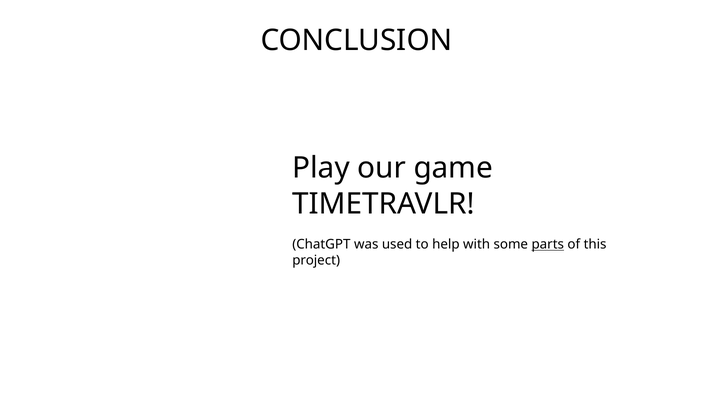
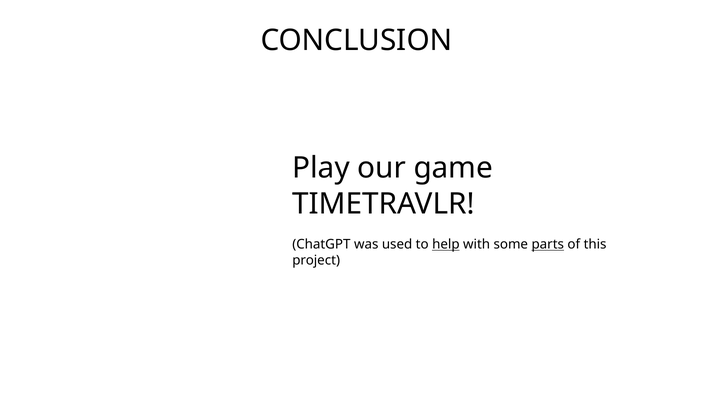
help underline: none -> present
